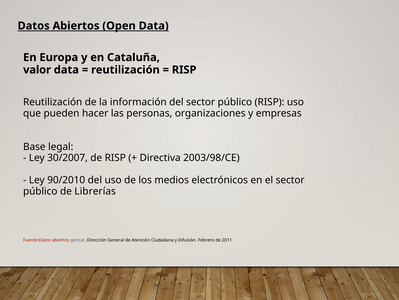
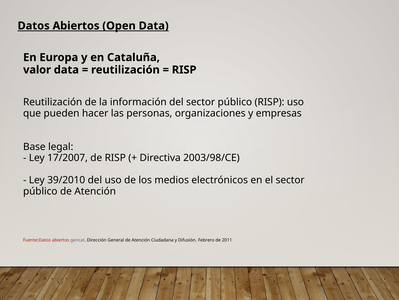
30/2007: 30/2007 -> 17/2007
90/2010: 90/2010 -> 39/2010
público de Librerías: Librerías -> Atención
